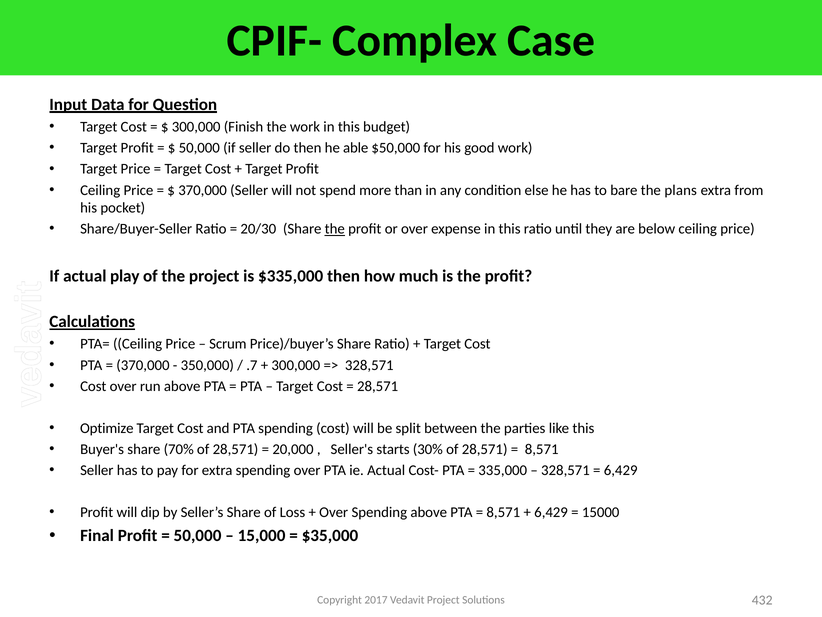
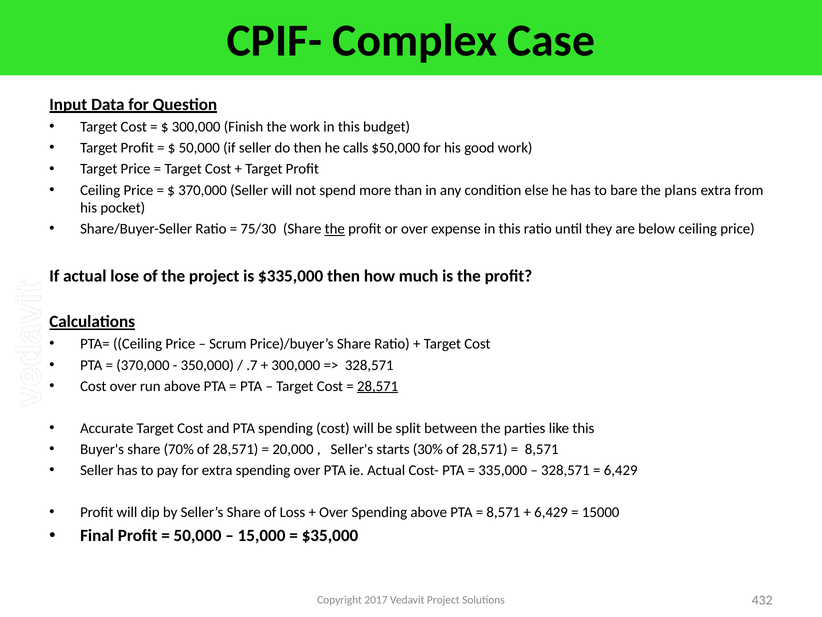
able: able -> calls
20/30: 20/30 -> 75/30
play: play -> lose
28,571 at (378, 386) underline: none -> present
Optimize: Optimize -> Accurate
